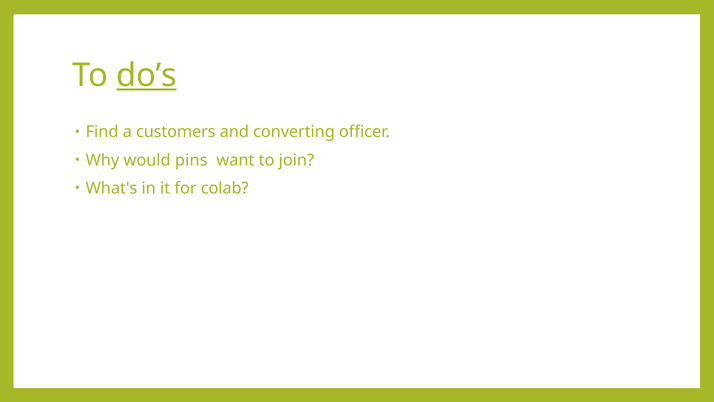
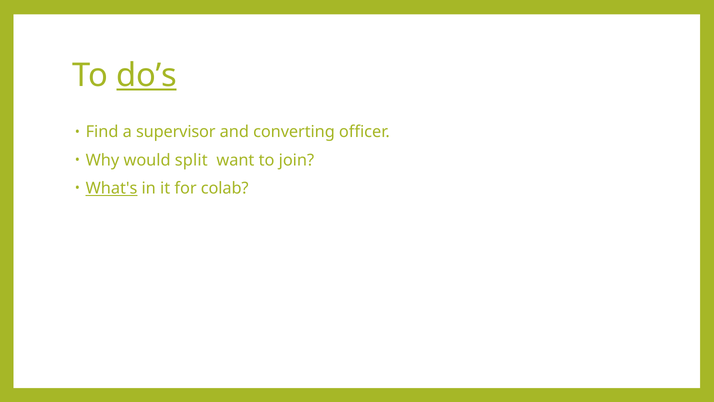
customers: customers -> supervisor
pins: pins -> split
What's underline: none -> present
